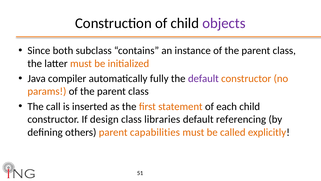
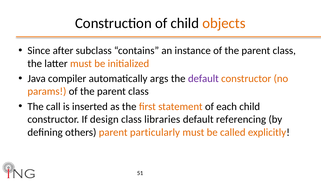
objects colour: purple -> orange
both: both -> after
fully: fully -> args
capabilities: capabilities -> particularly
